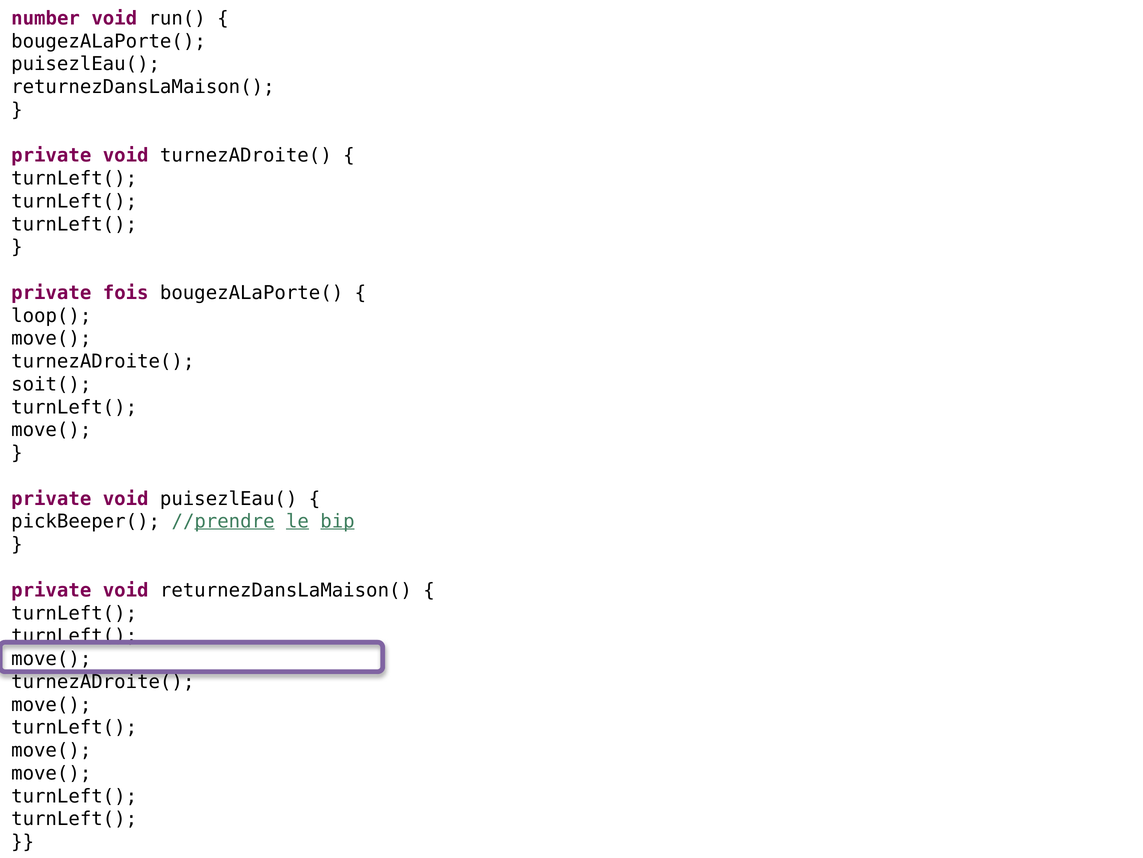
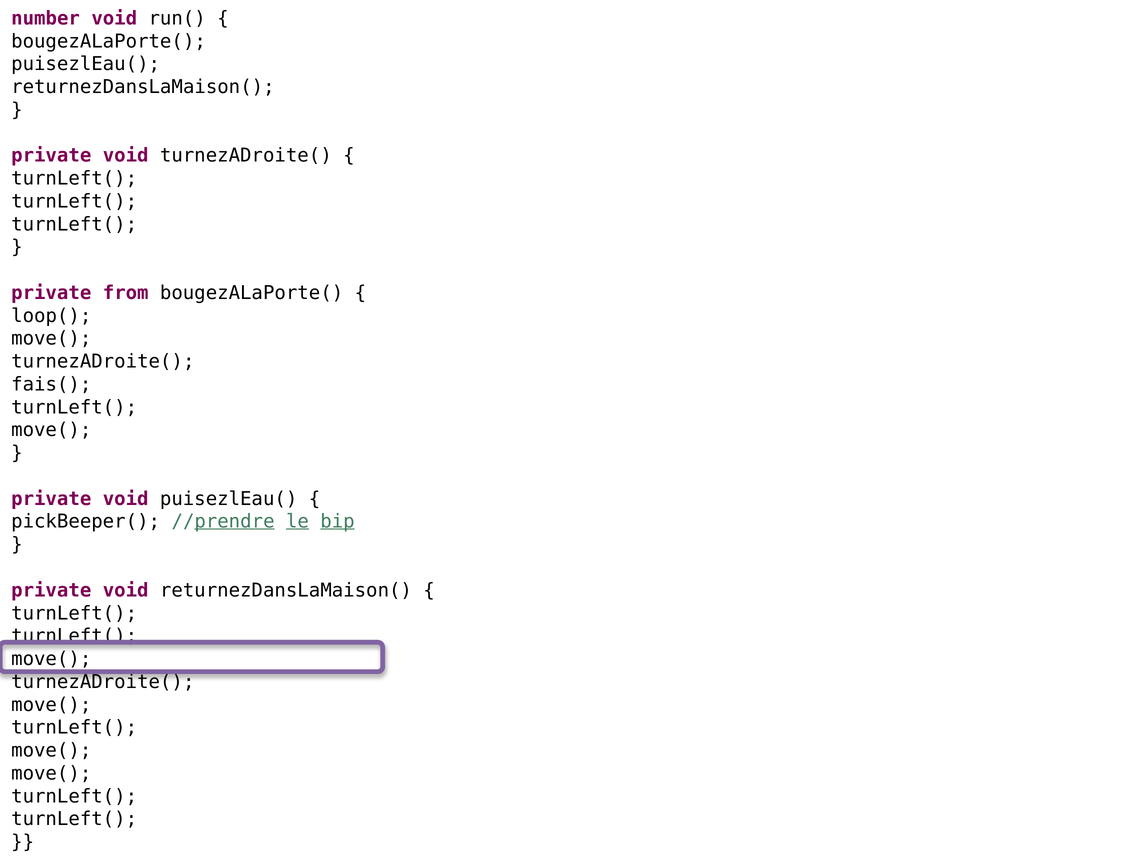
fois: fois -> from
soit(: soit( -> fais(
